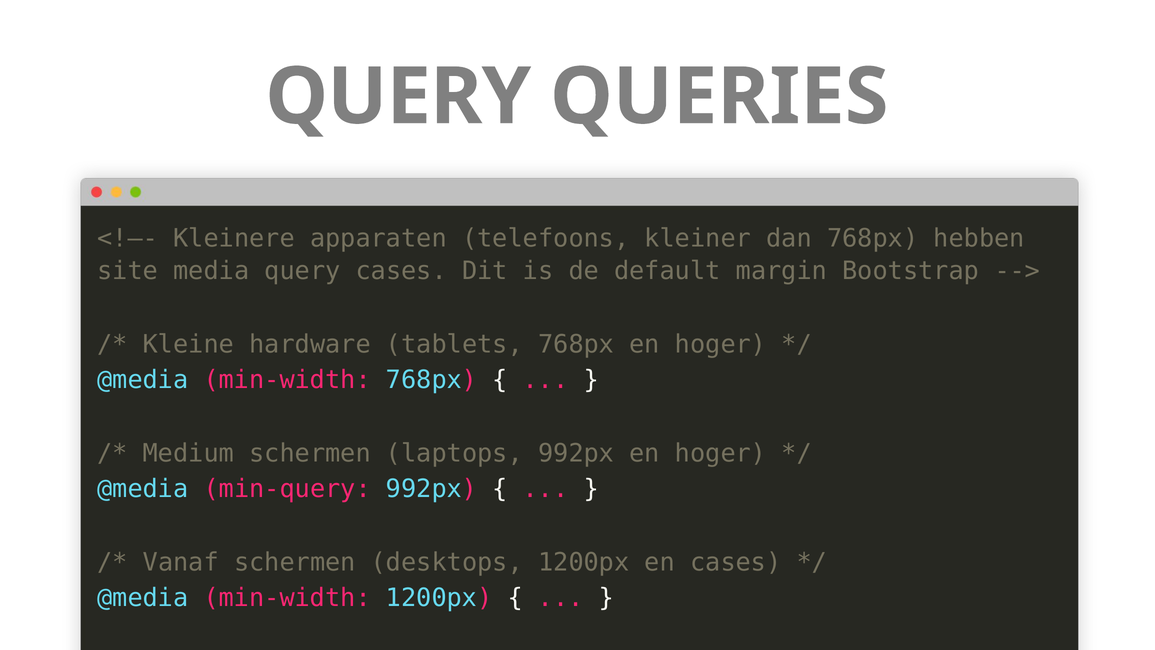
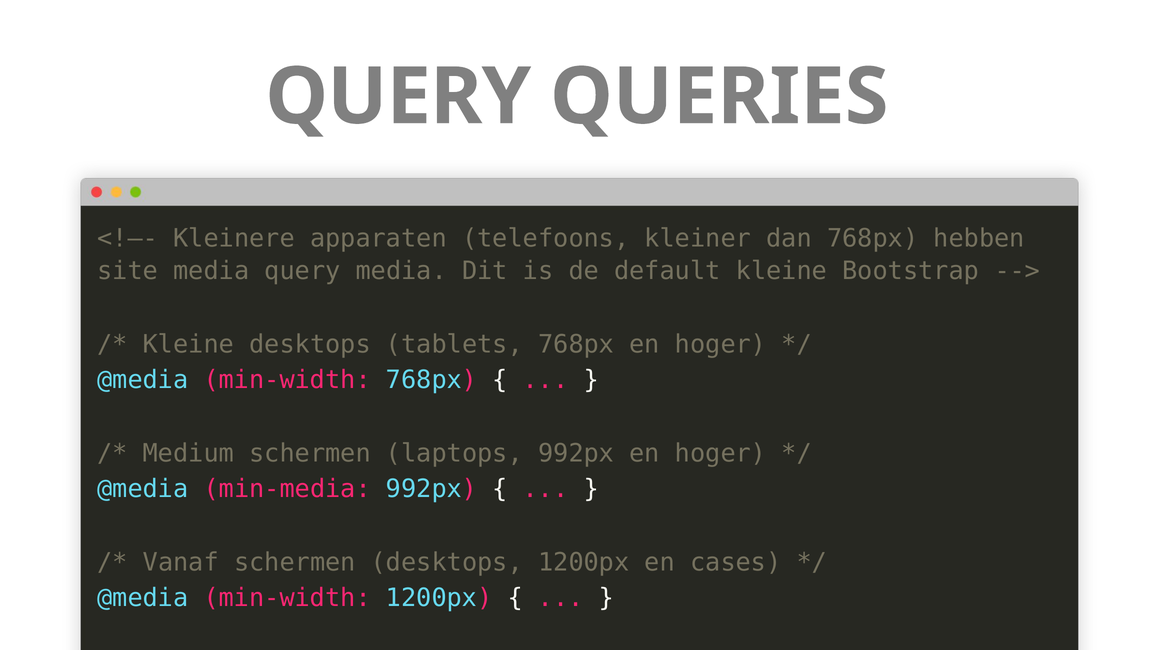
query cases: cases -> media
default margin: margin -> kleine
Kleine hardware: hardware -> desktops
min-query: min-query -> min-media
